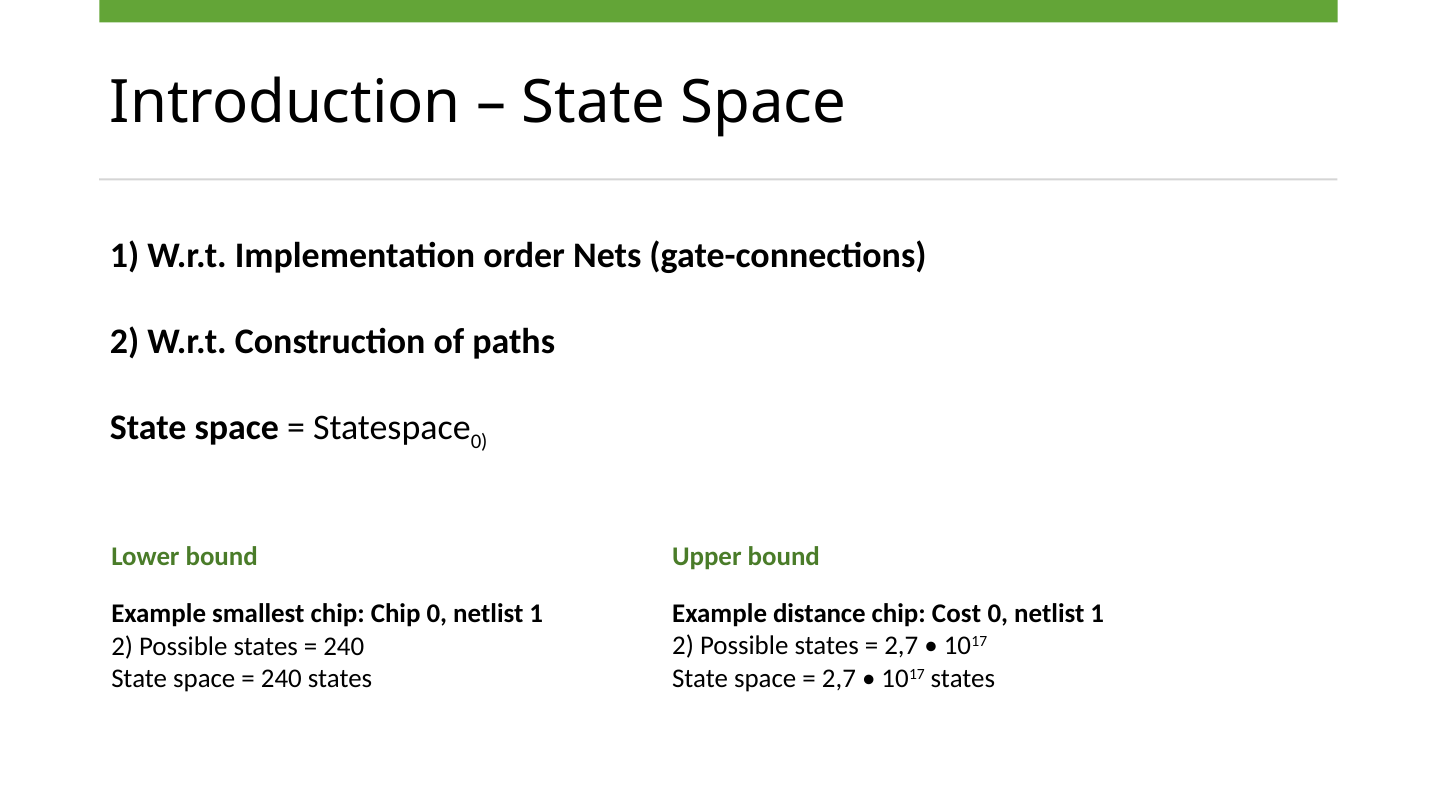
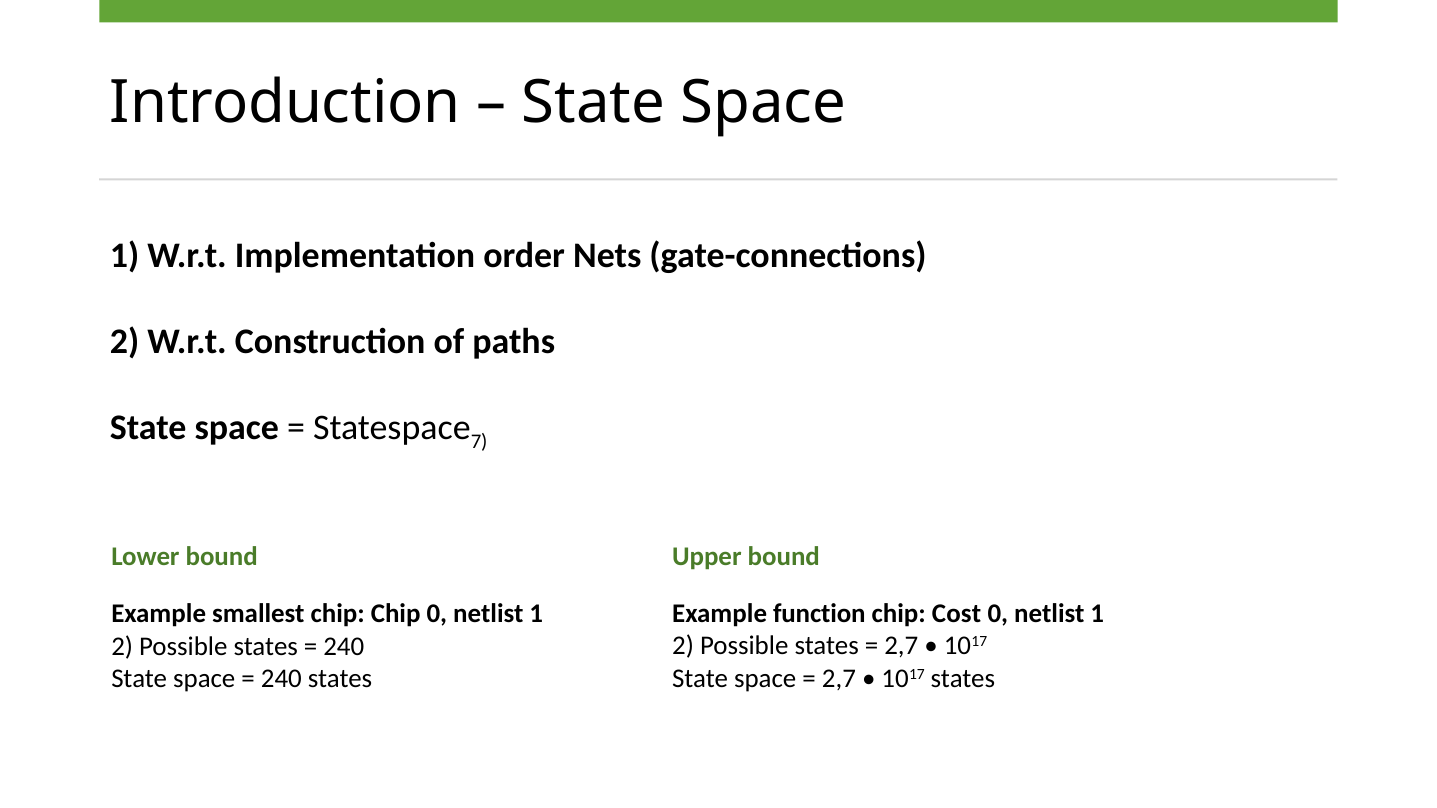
0 at (479, 442): 0 -> 7
distance: distance -> function
